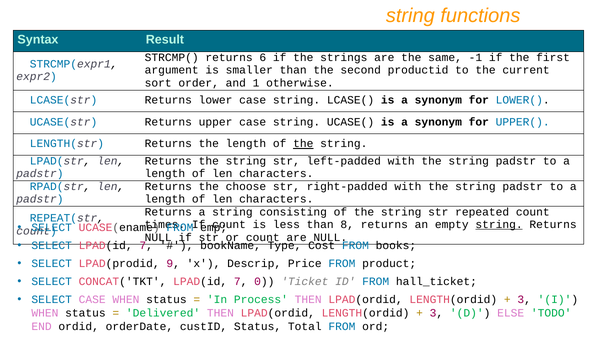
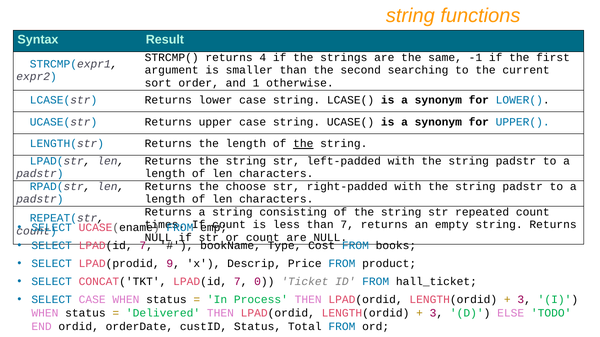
6: 6 -> 4
productid: productid -> searching
than 8: 8 -> 7
string at (499, 225) underline: present -> none
